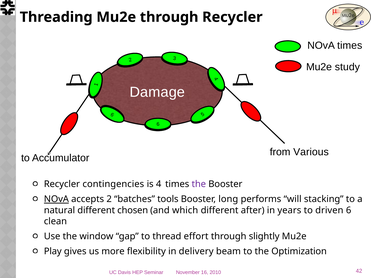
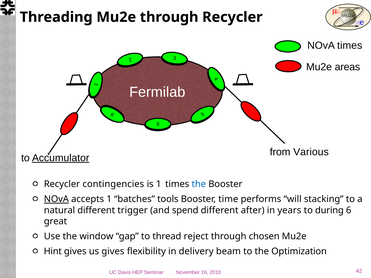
study: study -> areas
Damage: Damage -> Fermilab
Accumulator underline: none -> present
is 4: 4 -> 1
the at (199, 184) colour: purple -> blue
accepts 2: 2 -> 1
long: long -> time
chosen: chosen -> trigger
which: which -> spend
driven: driven -> during
clean: clean -> great
effort: effort -> reject
slightly: slightly -> chosen
Play: Play -> Hint
us more: more -> gives
